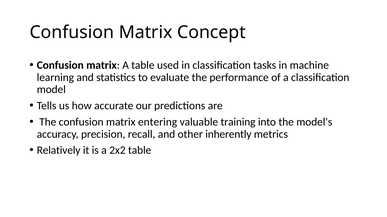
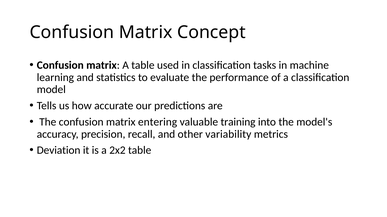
inherently: inherently -> variability
Relatively: Relatively -> Deviation
